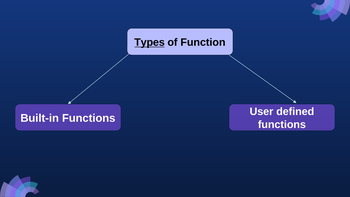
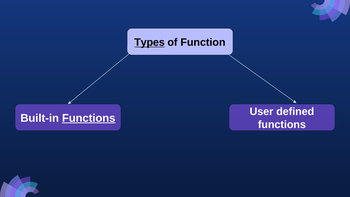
Functions at (89, 118) underline: none -> present
